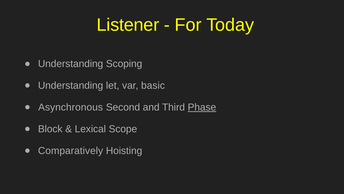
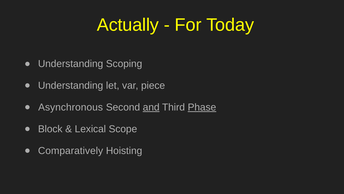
Listener: Listener -> Actually
basic: basic -> piece
and underline: none -> present
